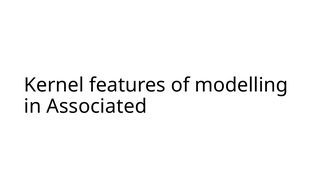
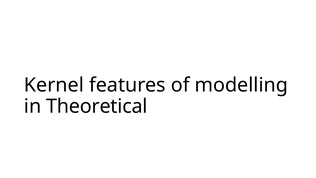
Associated: Associated -> Theoretical
